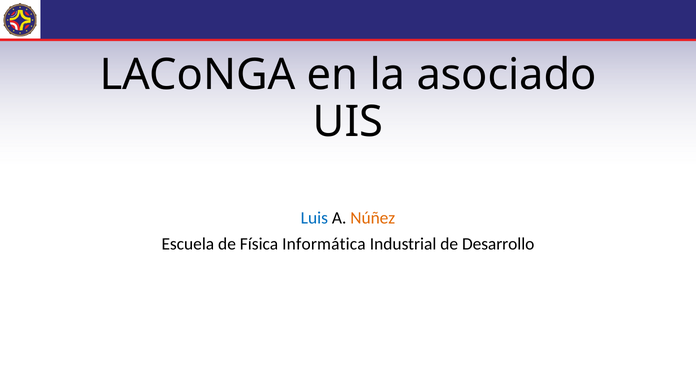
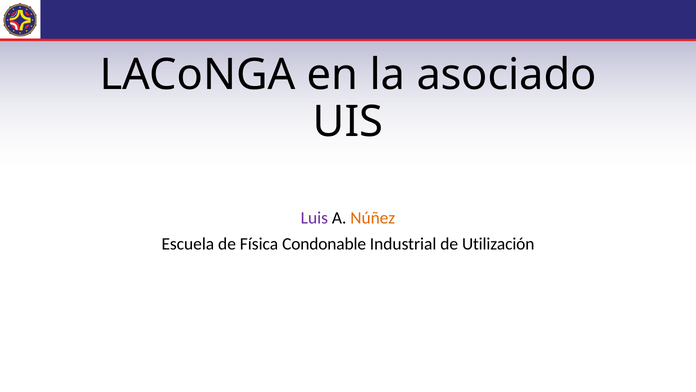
Luis colour: blue -> purple
Informática: Informática -> Condonable
Desarrollo: Desarrollo -> Utilización
